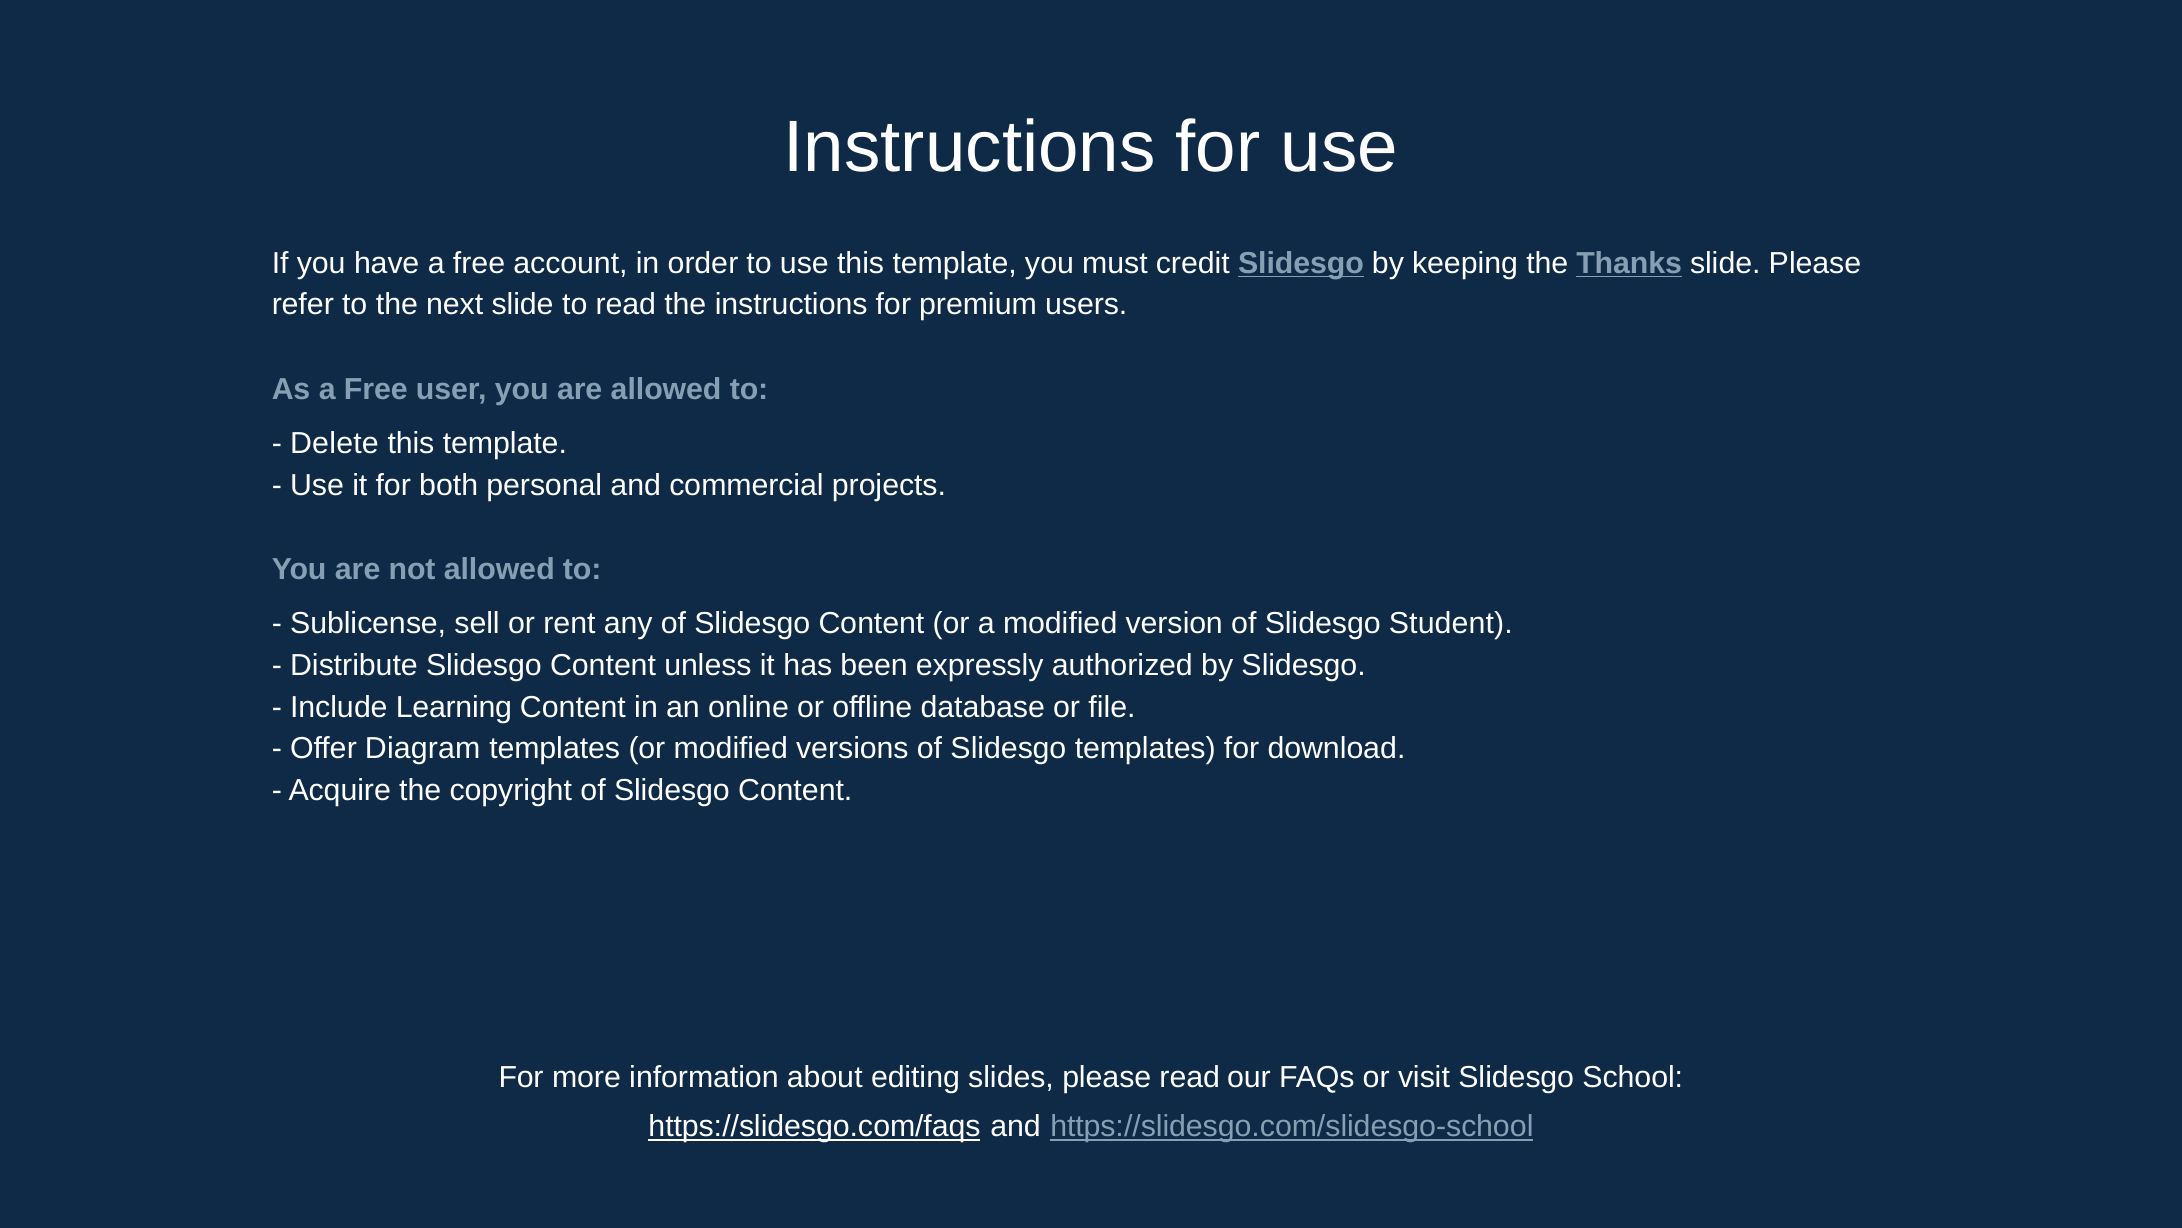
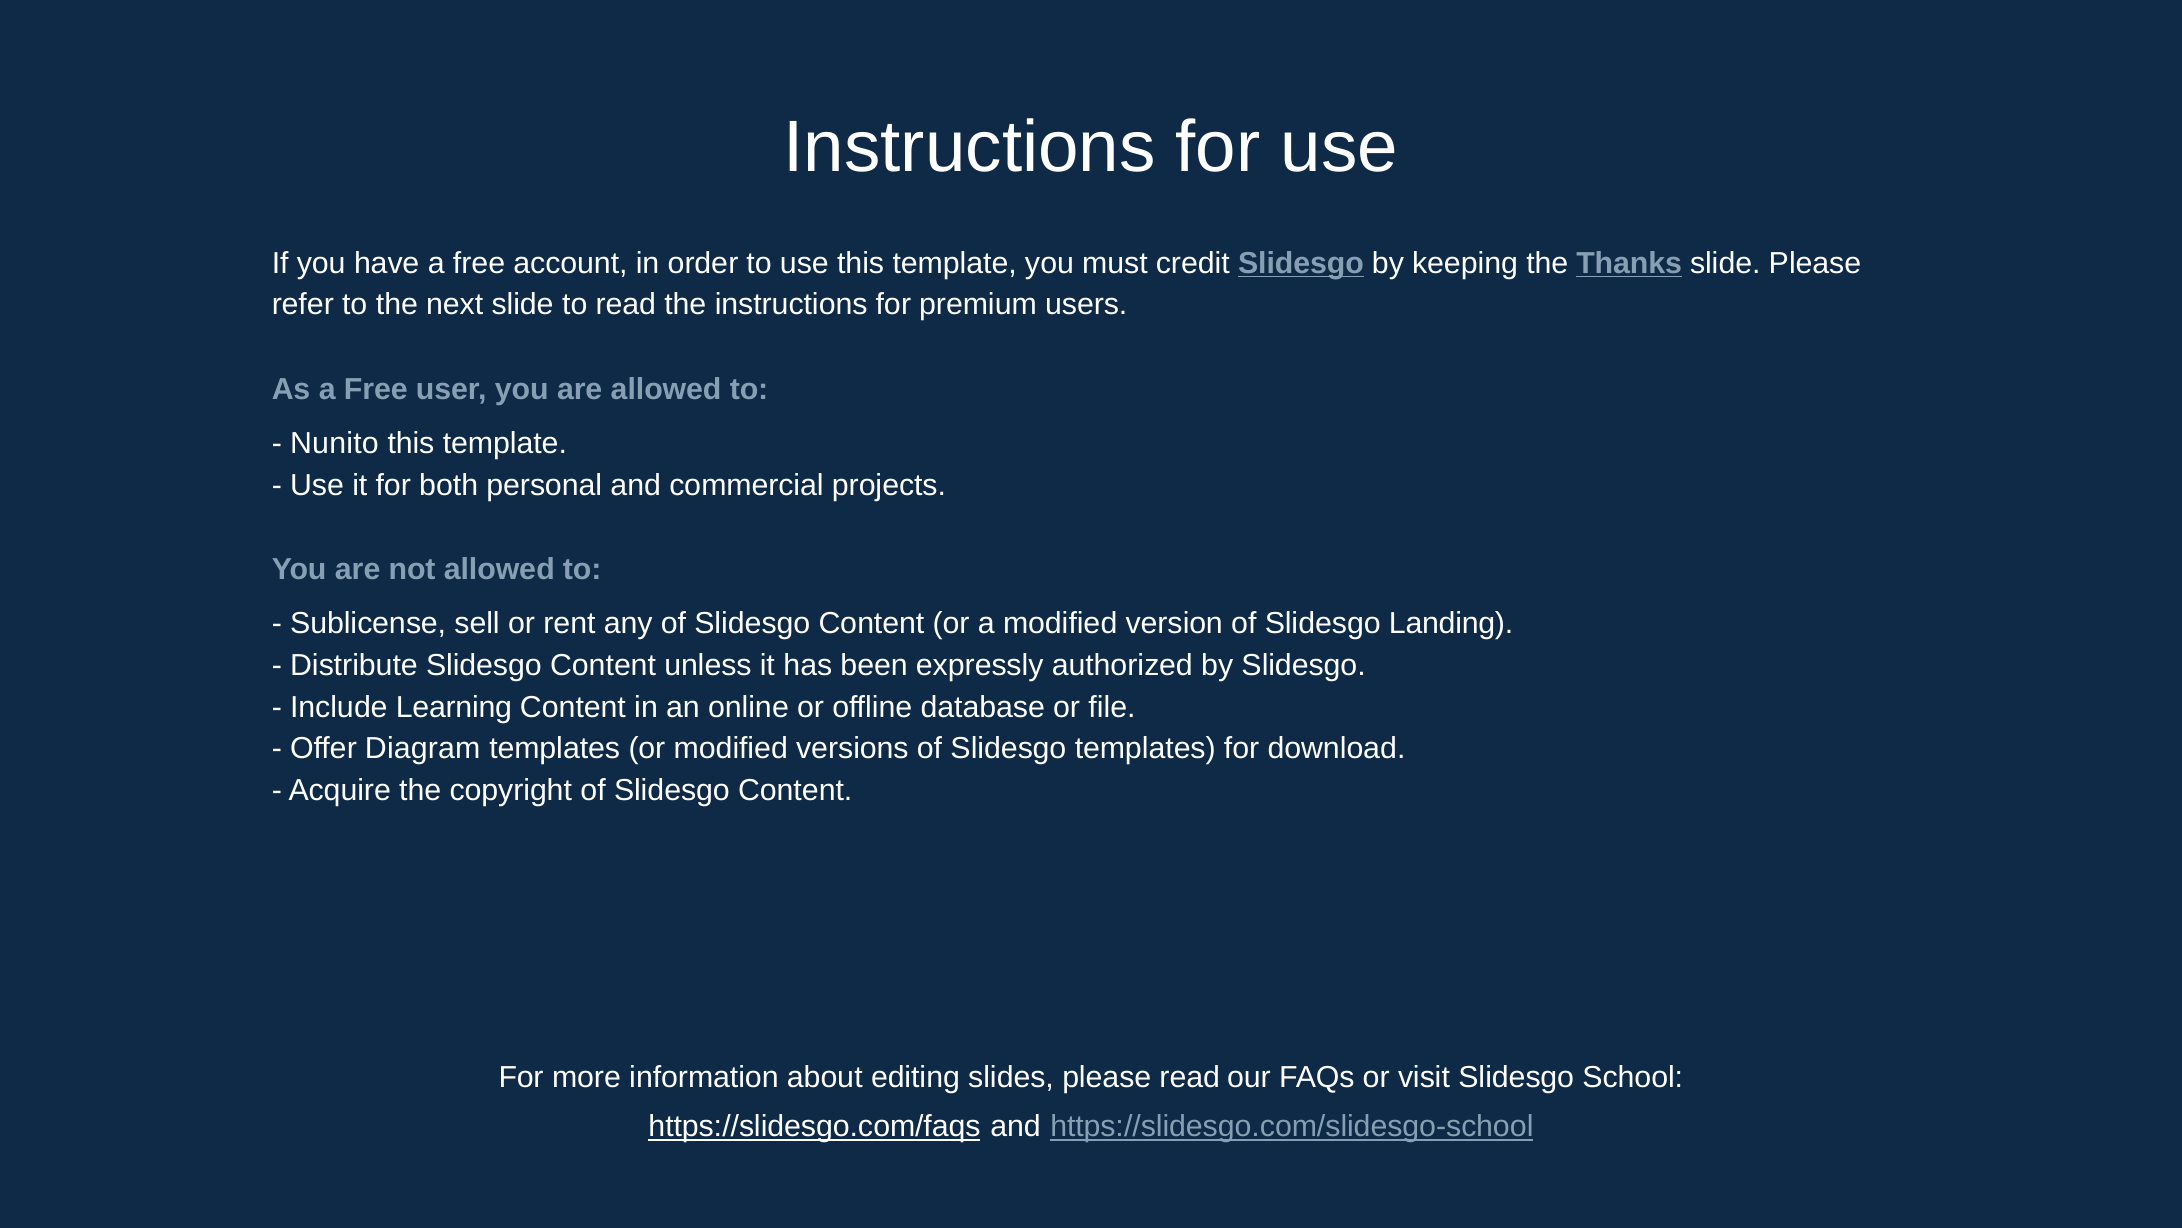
Delete: Delete -> Nunito
Student: Student -> Landing
